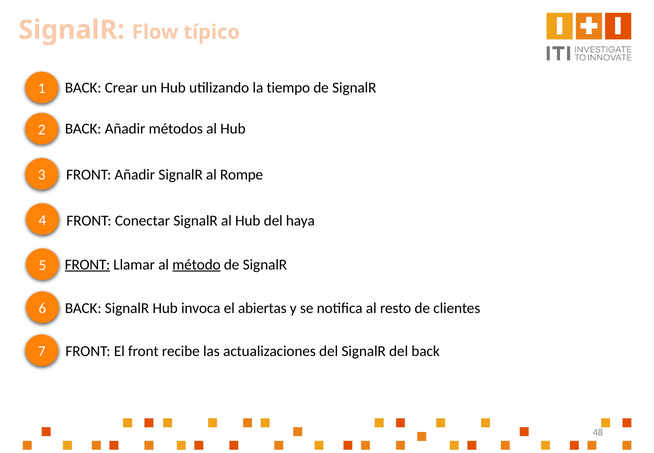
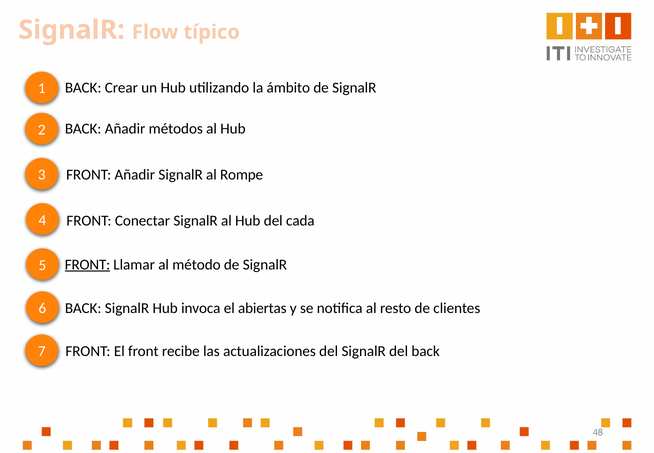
tiempo: tiempo -> ámbito
haya: haya -> cada
método underline: present -> none
